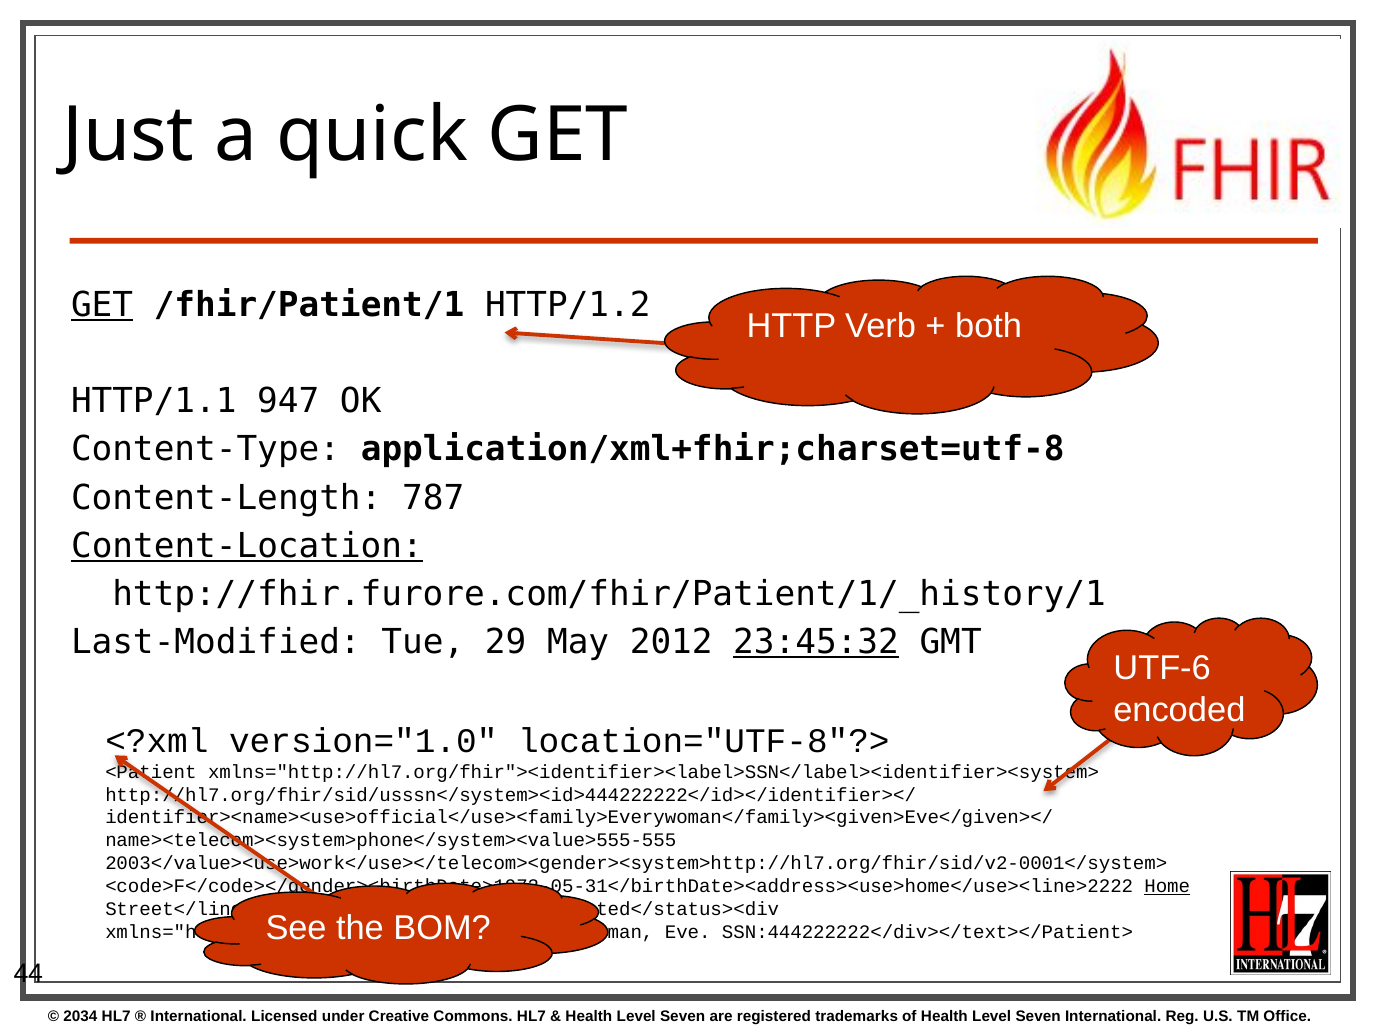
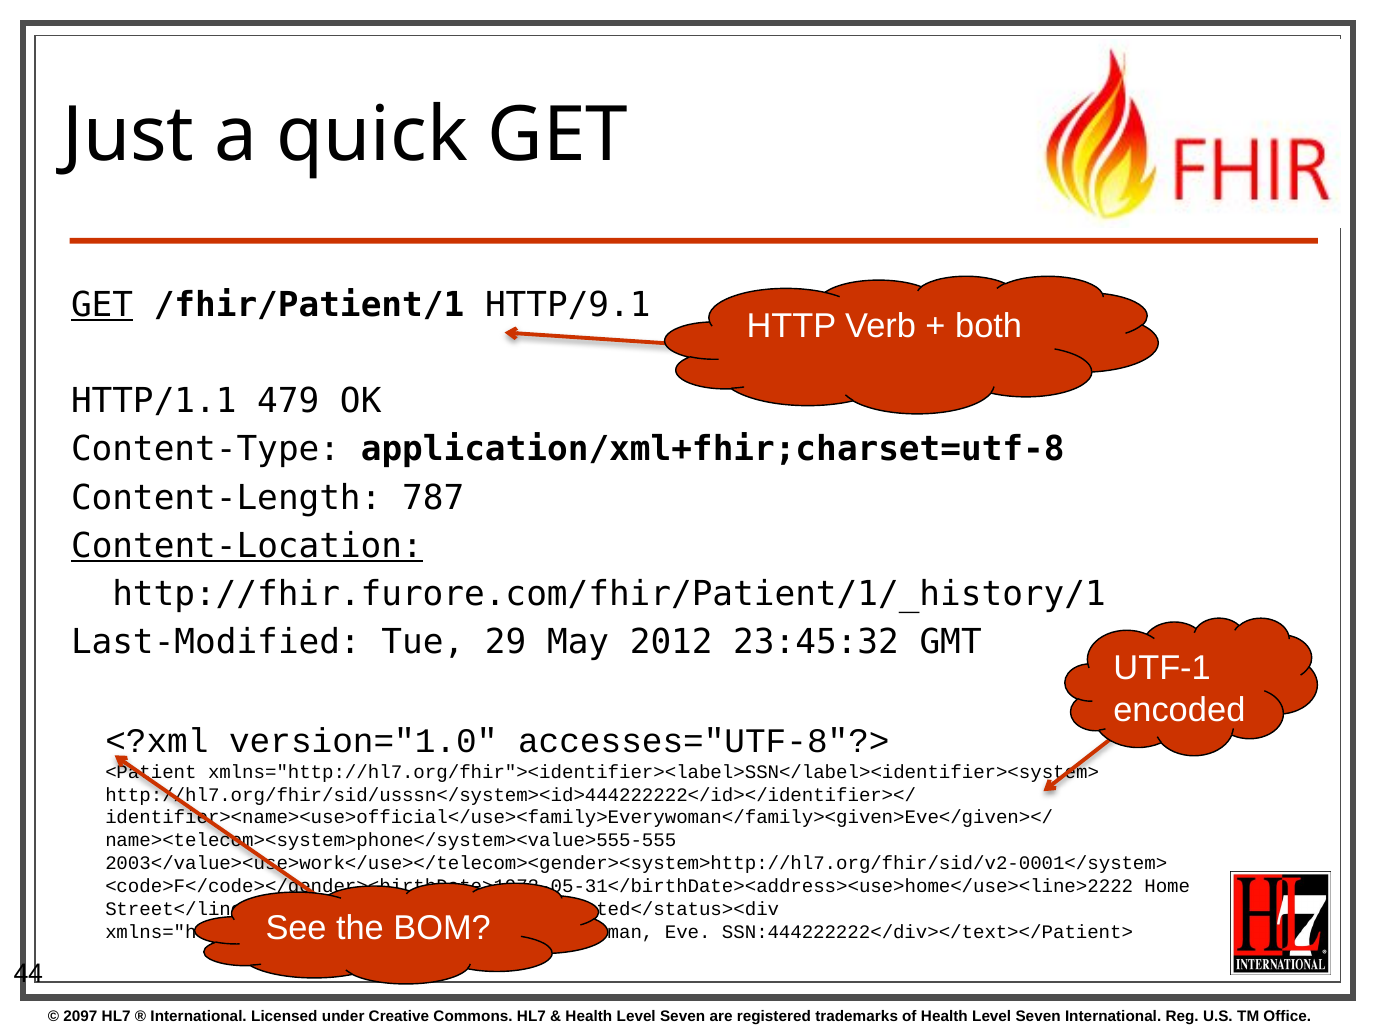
HTTP/1.2: HTTP/1.2 -> HTTP/9.1
947: 947 -> 479
23:45:32 underline: present -> none
UTF-6: UTF-6 -> UTF-1
location="UTF-8"?>: location="UTF-8"?> -> accesses="UTF-8"?>
Home underline: present -> none
2034: 2034 -> 2097
